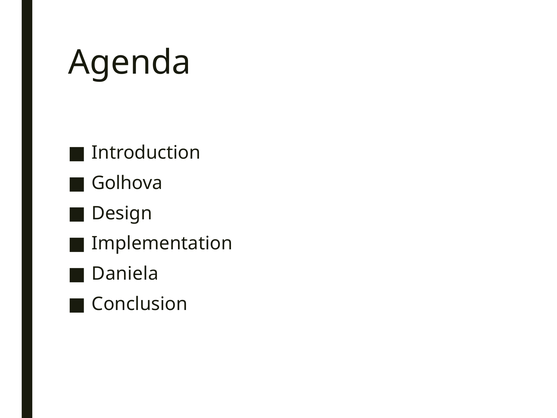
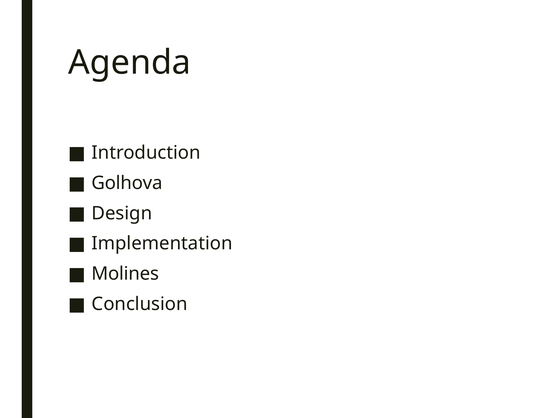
Daniela: Daniela -> Molines
